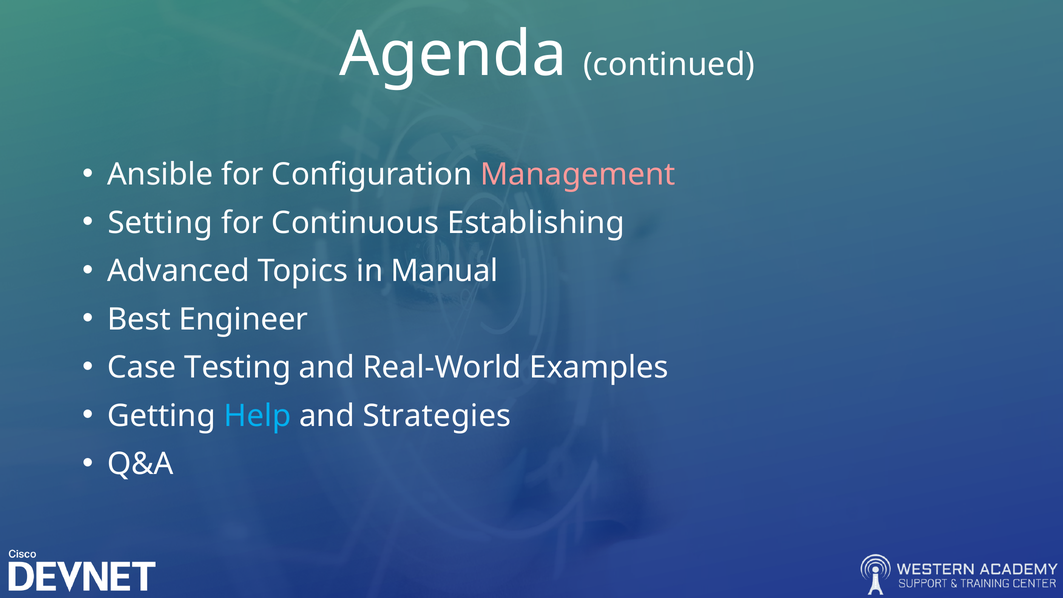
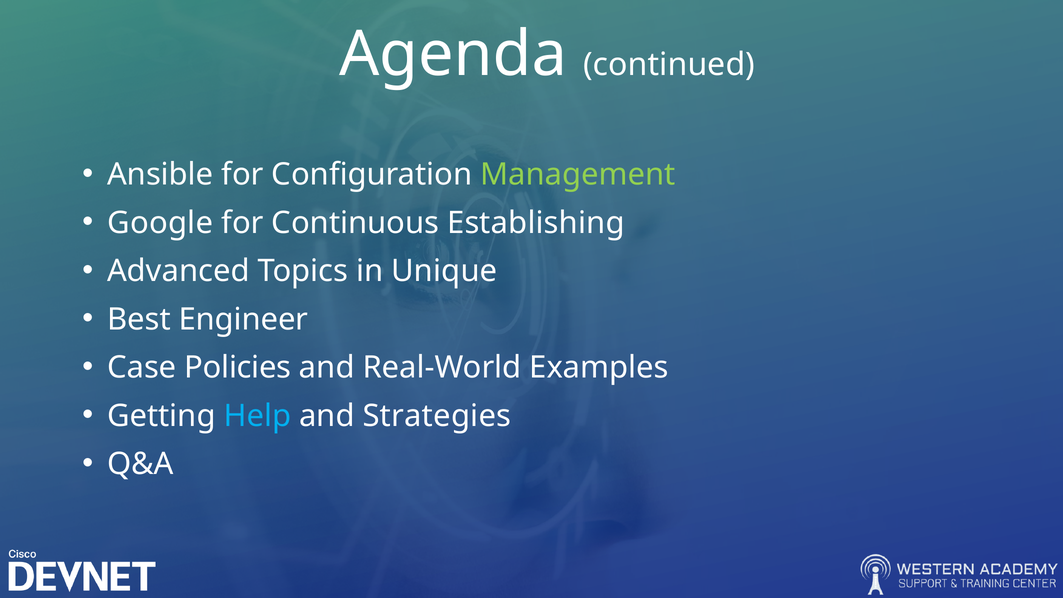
Management colour: pink -> light green
Setting: Setting -> Google
Manual: Manual -> Unique
Testing: Testing -> Policies
